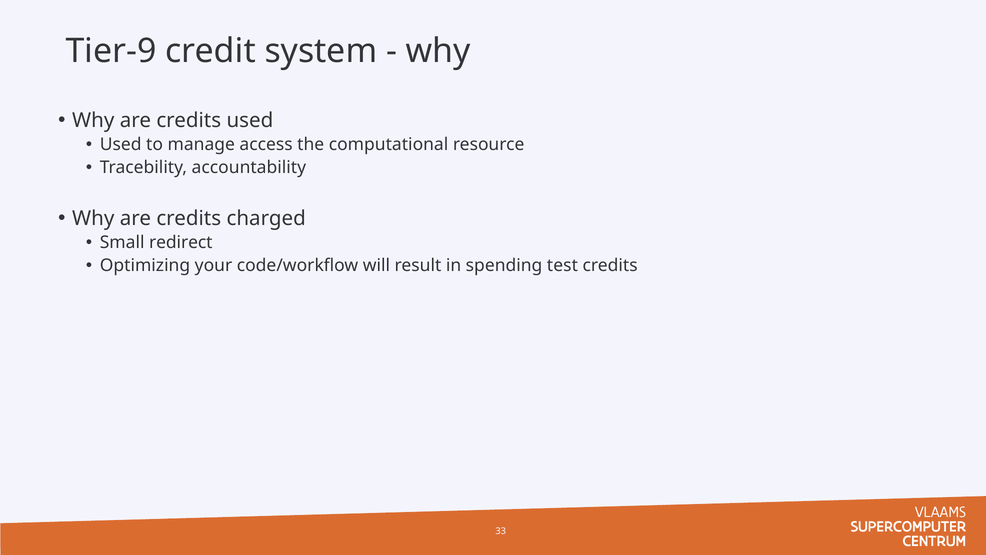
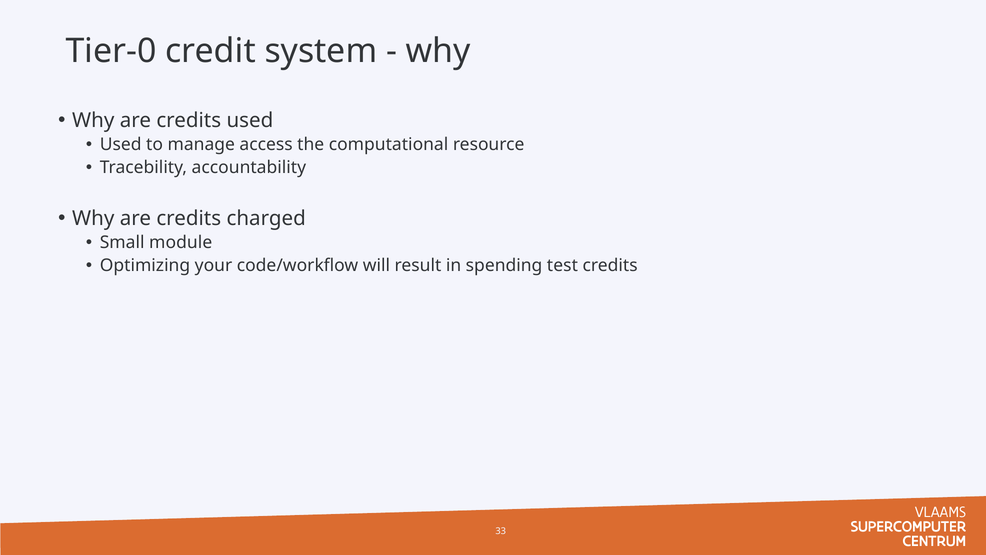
Tier-9: Tier-9 -> Tier-0
redirect: redirect -> module
